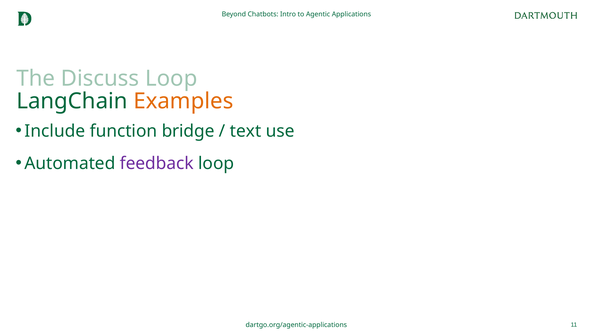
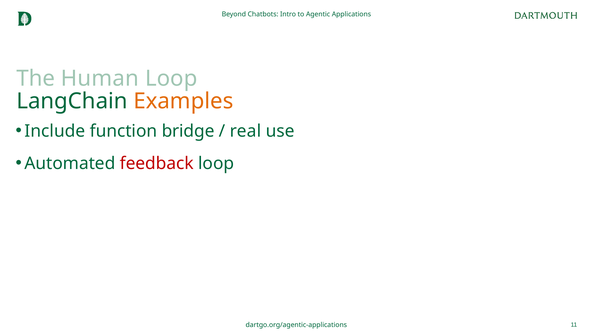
Discuss: Discuss -> Human
text: text -> real
feedback colour: purple -> red
